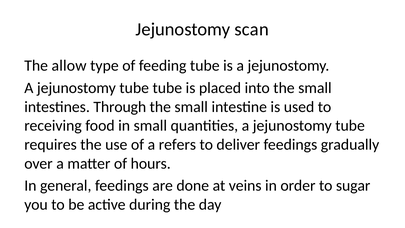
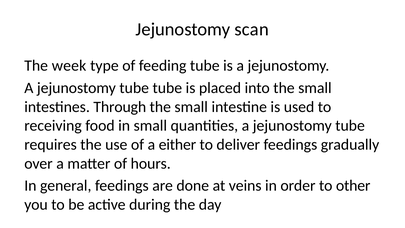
allow: allow -> week
refers: refers -> either
sugar: sugar -> other
